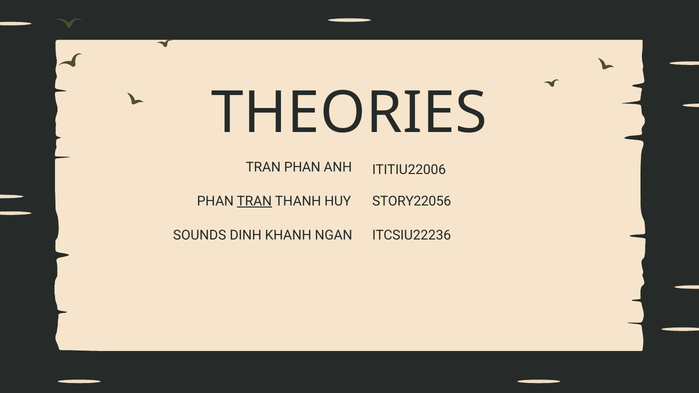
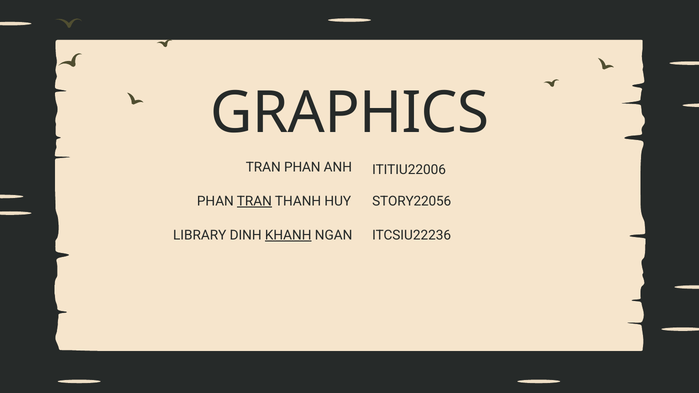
THEORIES: THEORIES -> GRAPHICS
SOUNDS: SOUNDS -> LIBRARY
KHANH underline: none -> present
